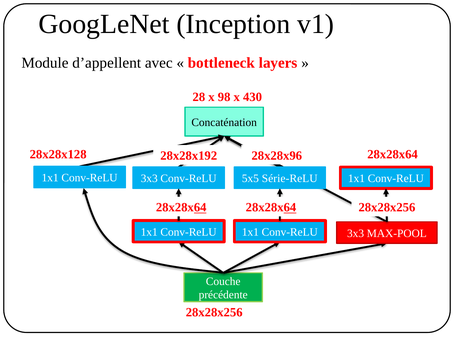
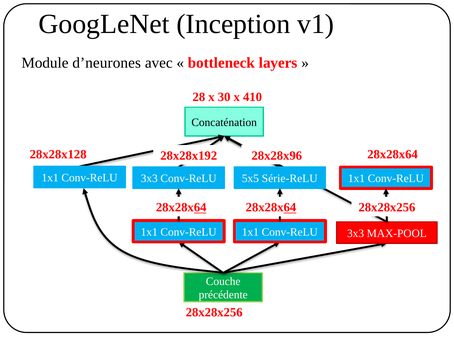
d’appellent: d’appellent -> d’neurones
98: 98 -> 30
430: 430 -> 410
